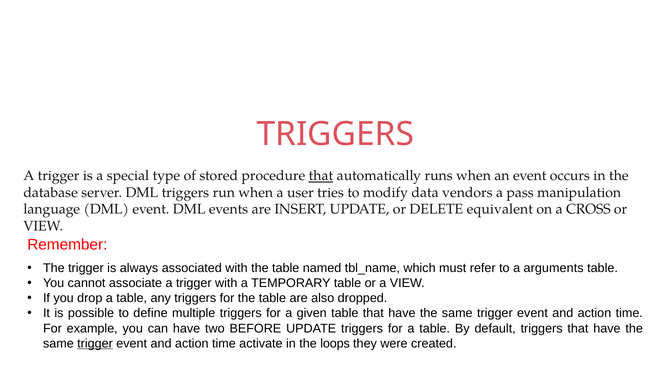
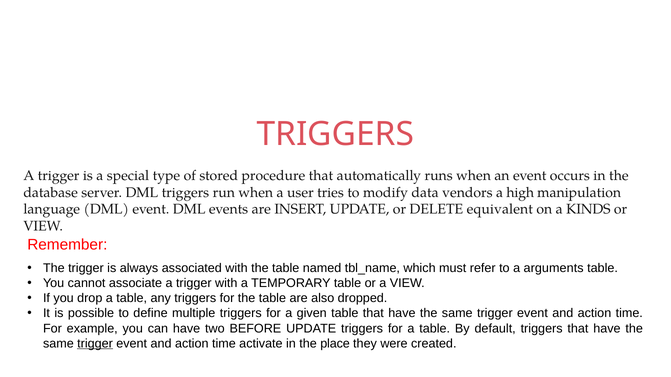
that at (321, 176) underline: present -> none
pass: pass -> high
CROSS: CROSS -> KINDS
loops: loops -> place
